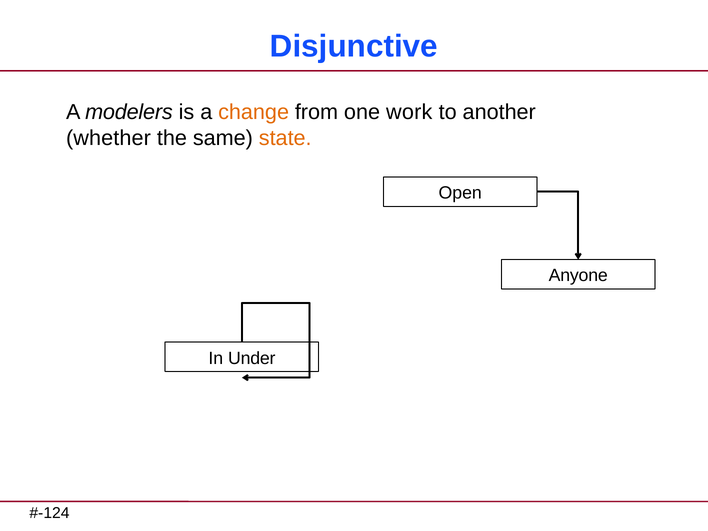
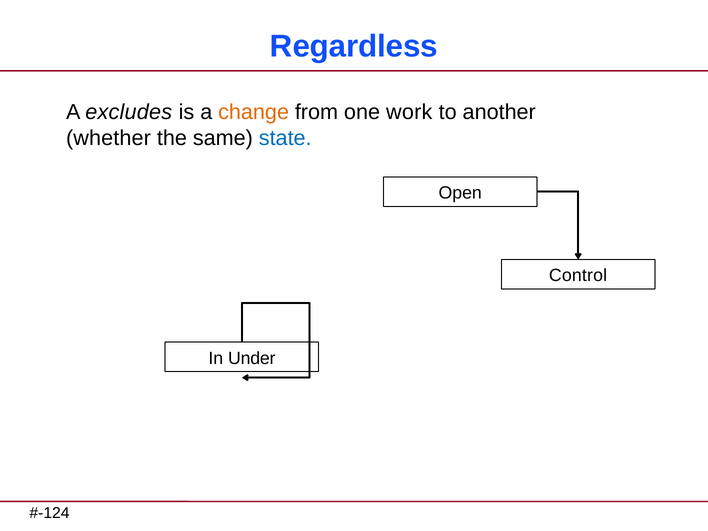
Disjunctive: Disjunctive -> Regardless
modelers: modelers -> excludes
state colour: orange -> blue
Anyone: Anyone -> Control
